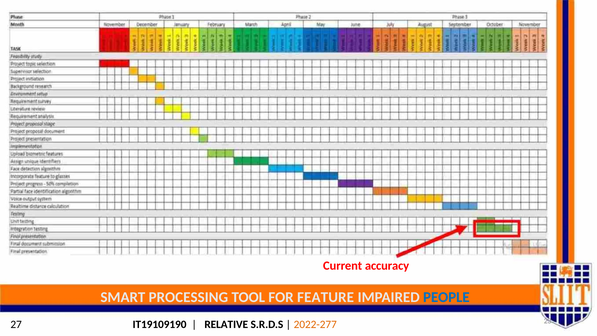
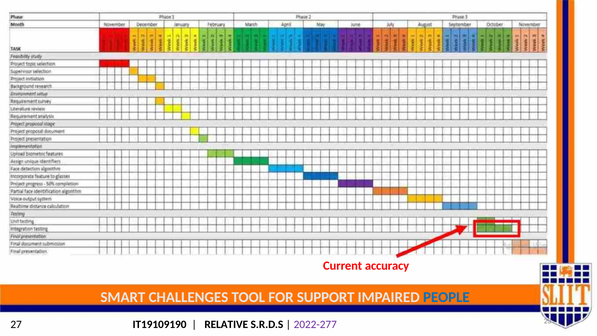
PROCESSING: PROCESSING -> CHALLENGES
FEATURE: FEATURE -> SUPPORT
2022-277 colour: orange -> purple
